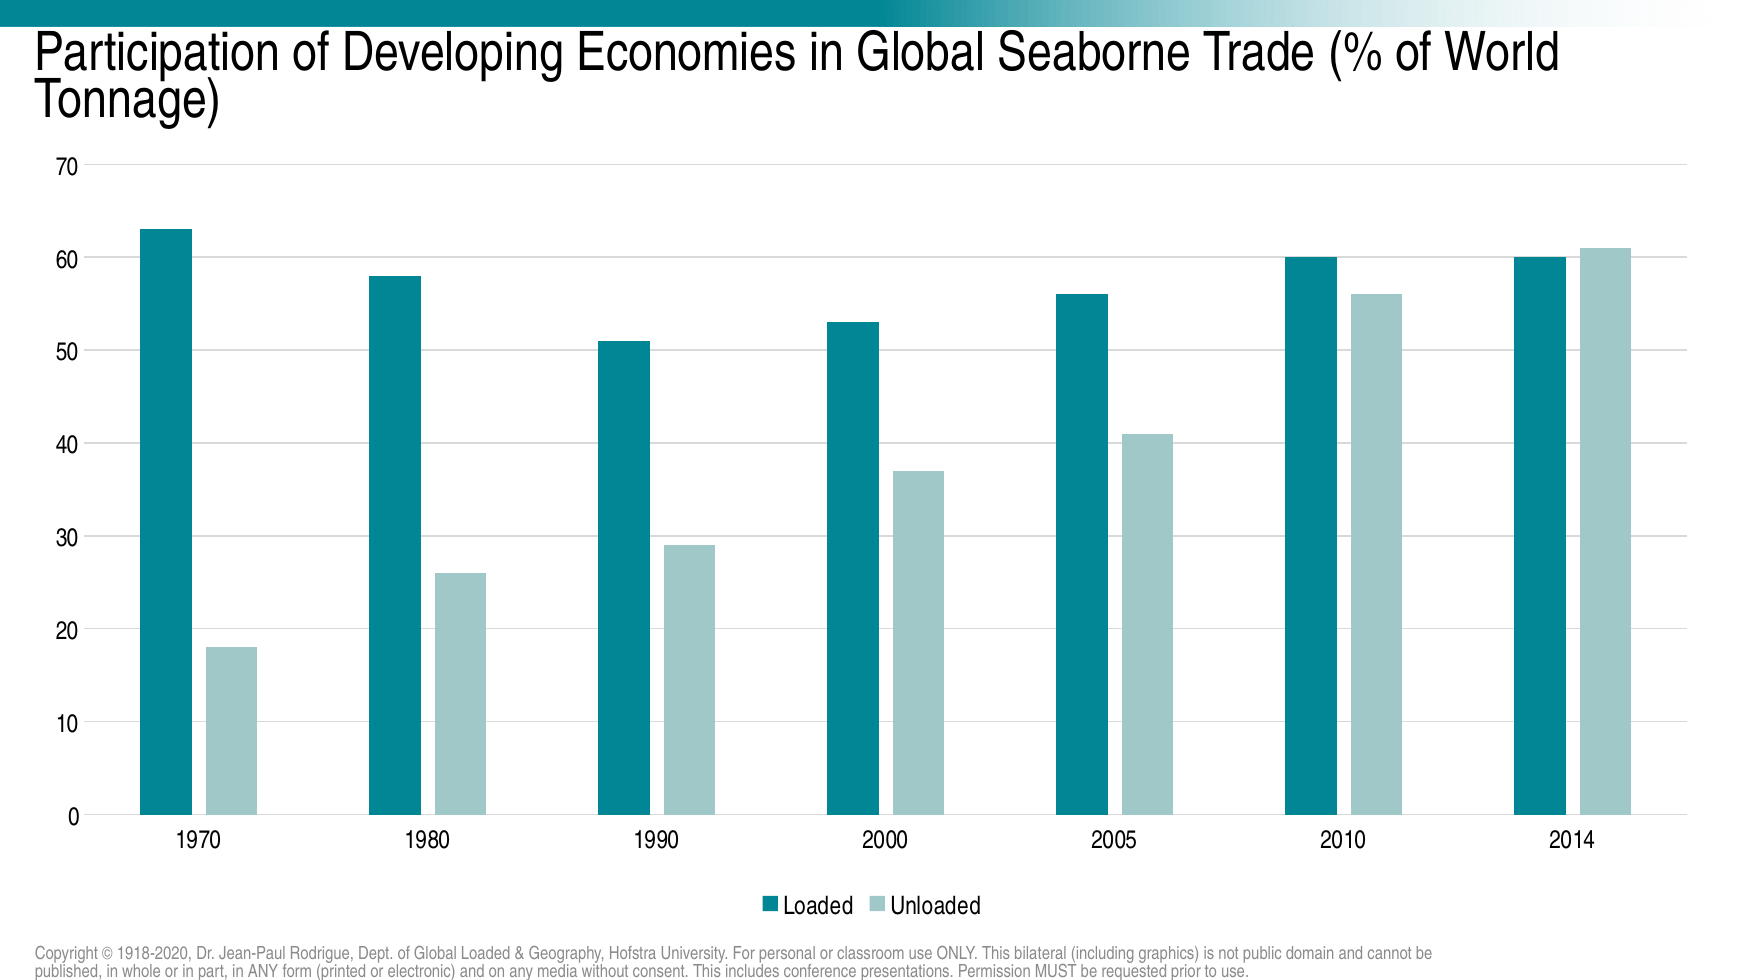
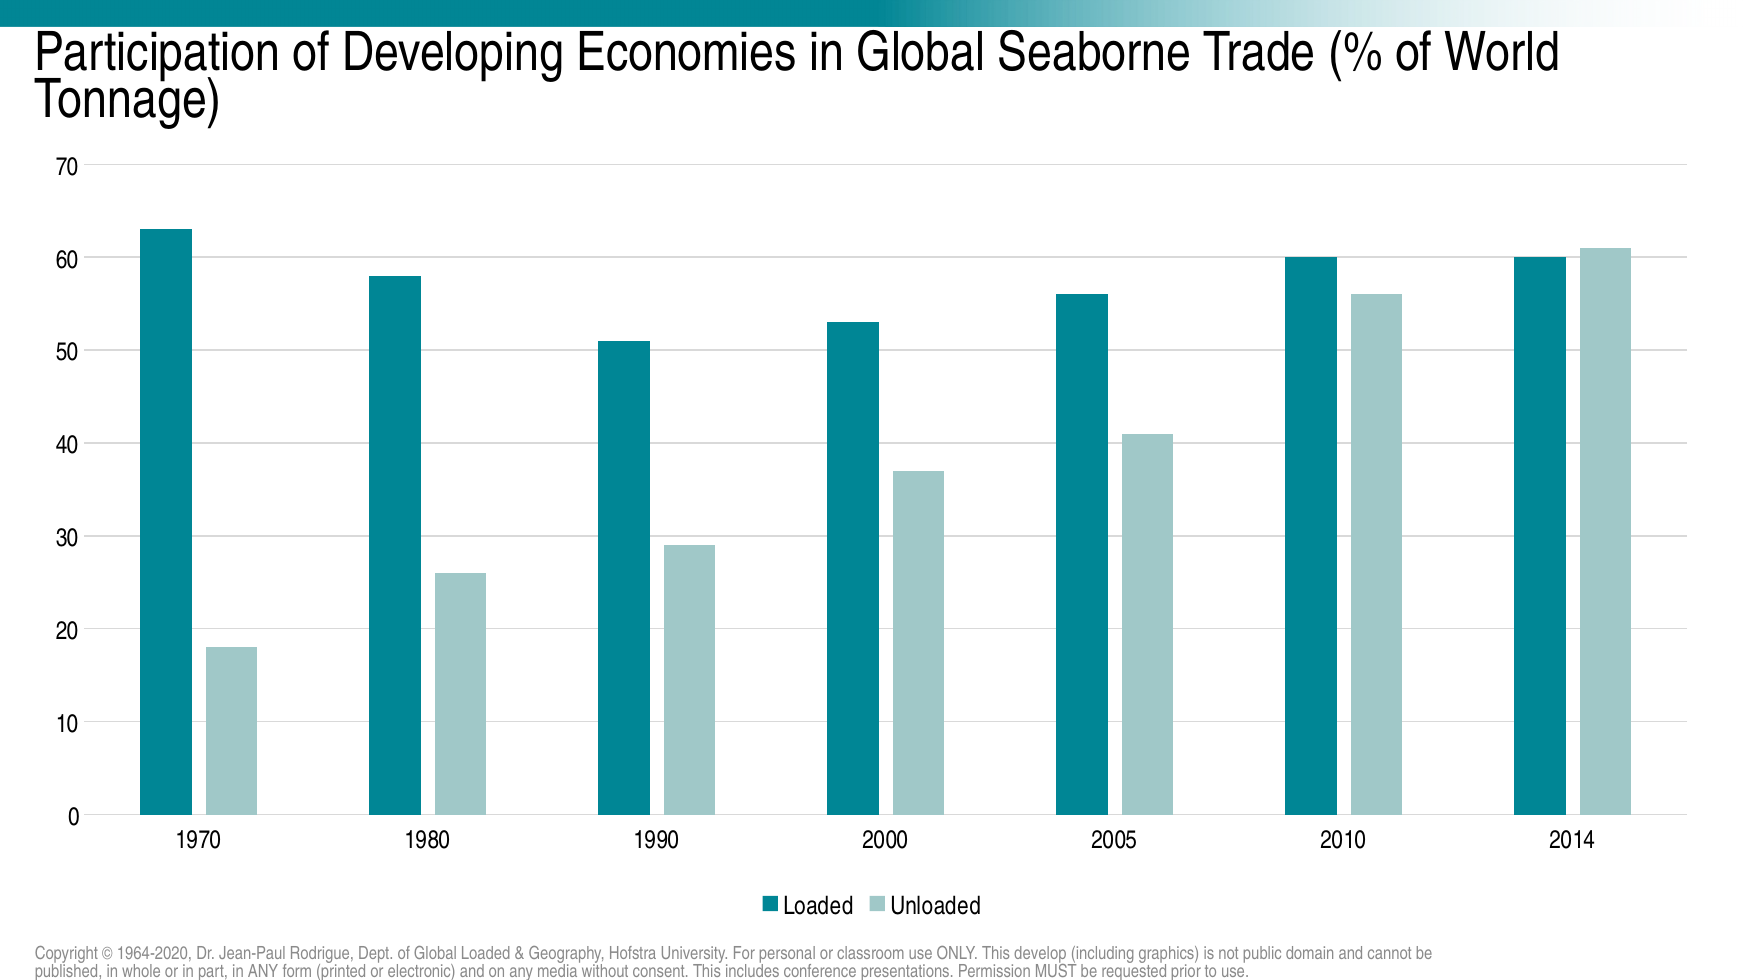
1918-2020: 1918-2020 -> 1964-2020
bilateral: bilateral -> develop
